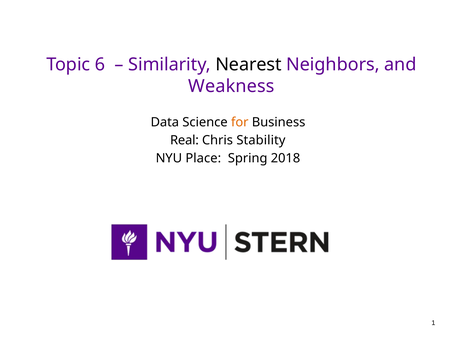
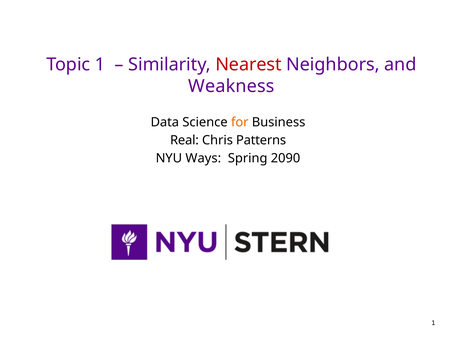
Topic 6: 6 -> 1
Nearest colour: black -> red
Stability: Stability -> Patterns
Place: Place -> Ways
2018: 2018 -> 2090
